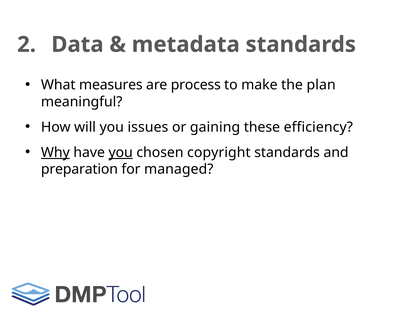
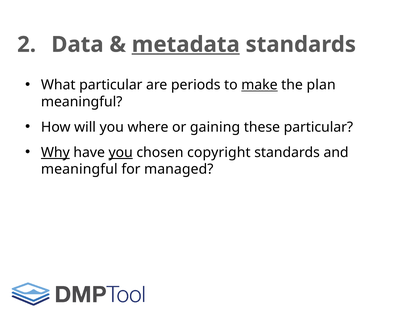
metadata underline: none -> present
What measures: measures -> particular
process: process -> periods
make underline: none -> present
issues: issues -> where
these efficiency: efficiency -> particular
preparation at (79, 169): preparation -> meaningful
